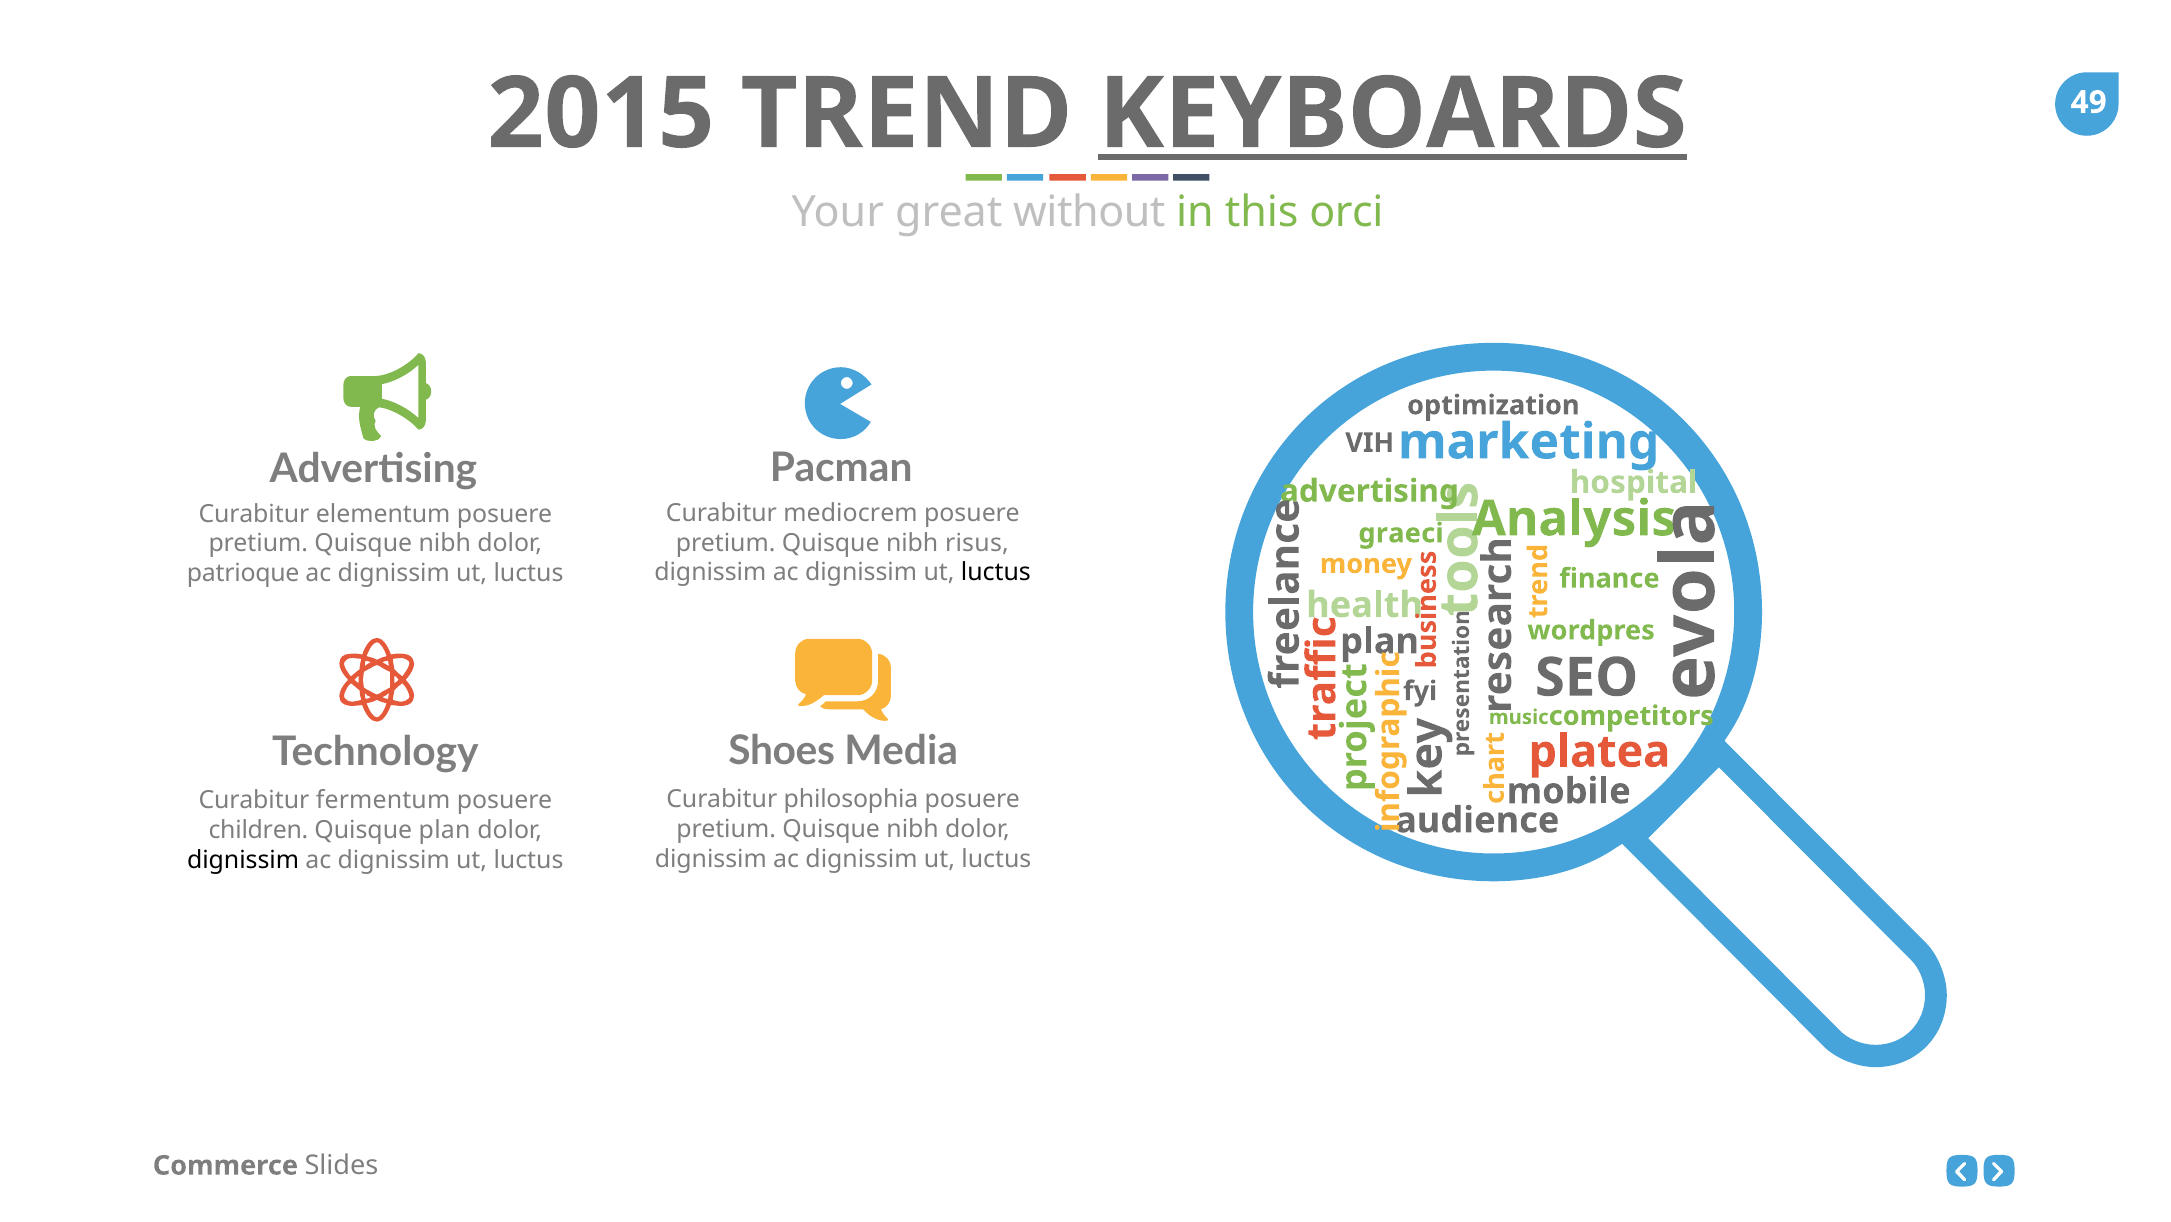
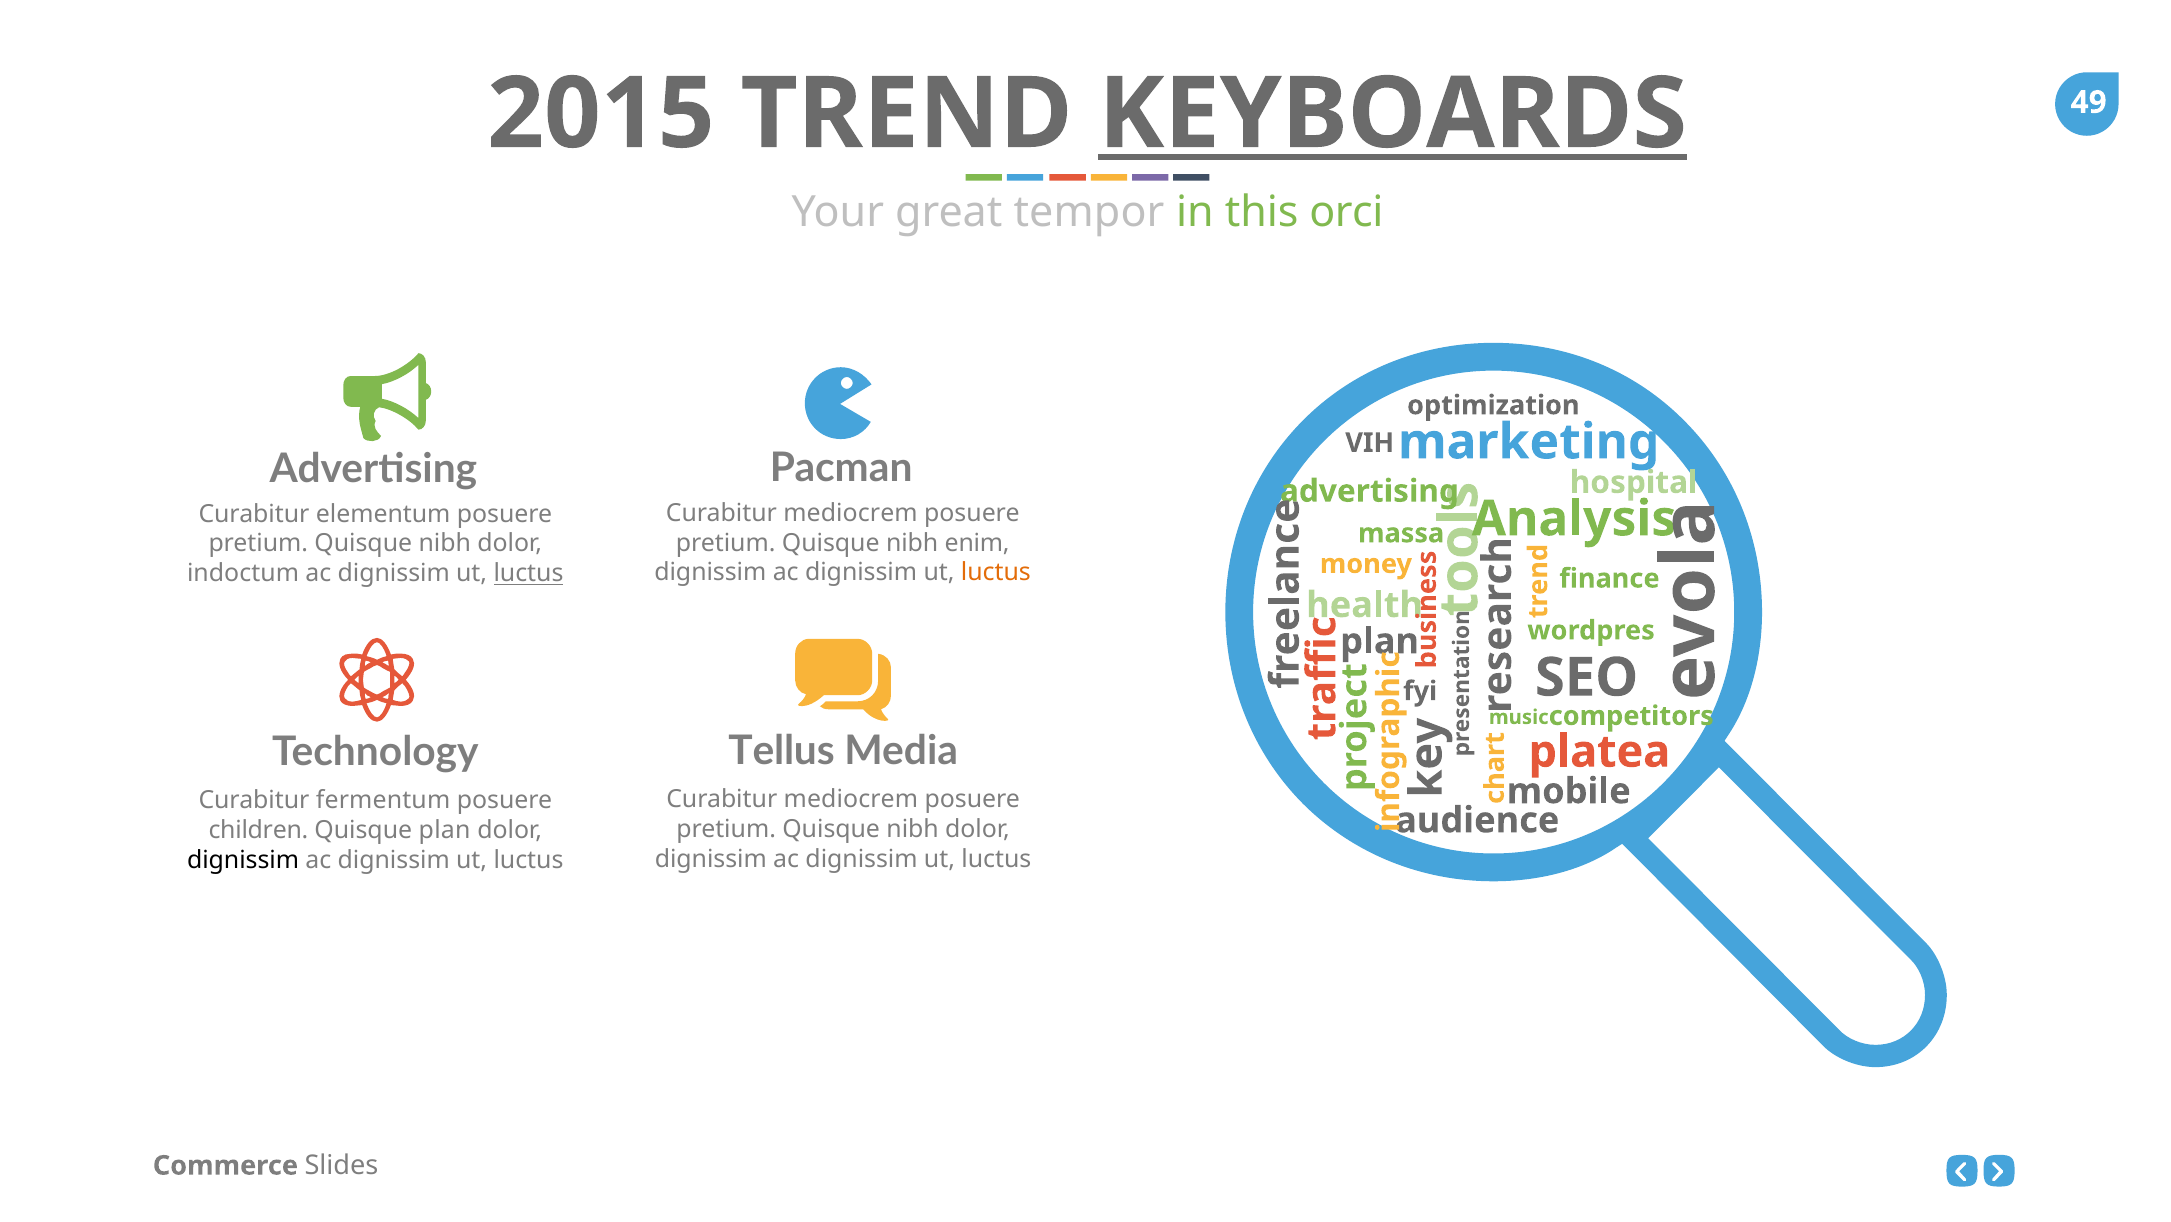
without: without -> tempor
graeci: graeci -> massa
risus: risus -> enim
luctus at (996, 572) colour: black -> orange
patrioque: patrioque -> indoctum
luctus at (529, 573) underline: none -> present
Shoes: Shoes -> Tellus
philosophia at (851, 799): philosophia -> mediocrem
